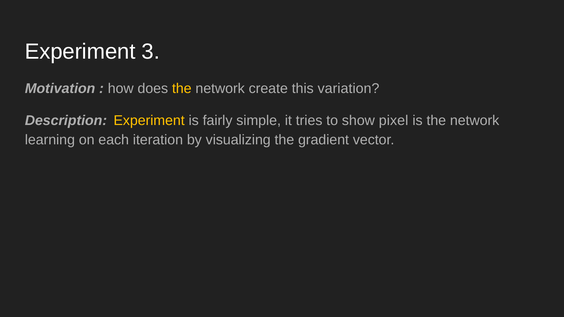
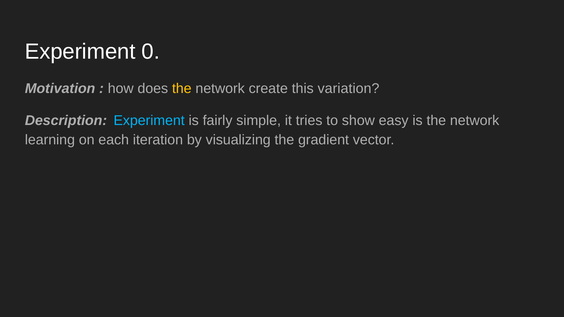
3: 3 -> 0
Experiment at (149, 121) colour: yellow -> light blue
pixel: pixel -> easy
